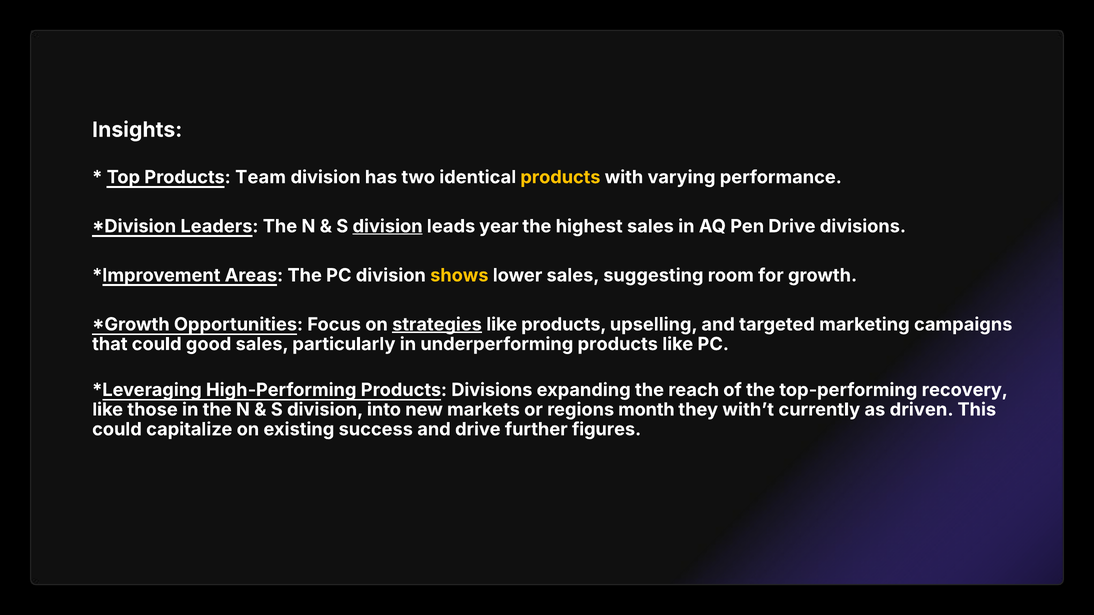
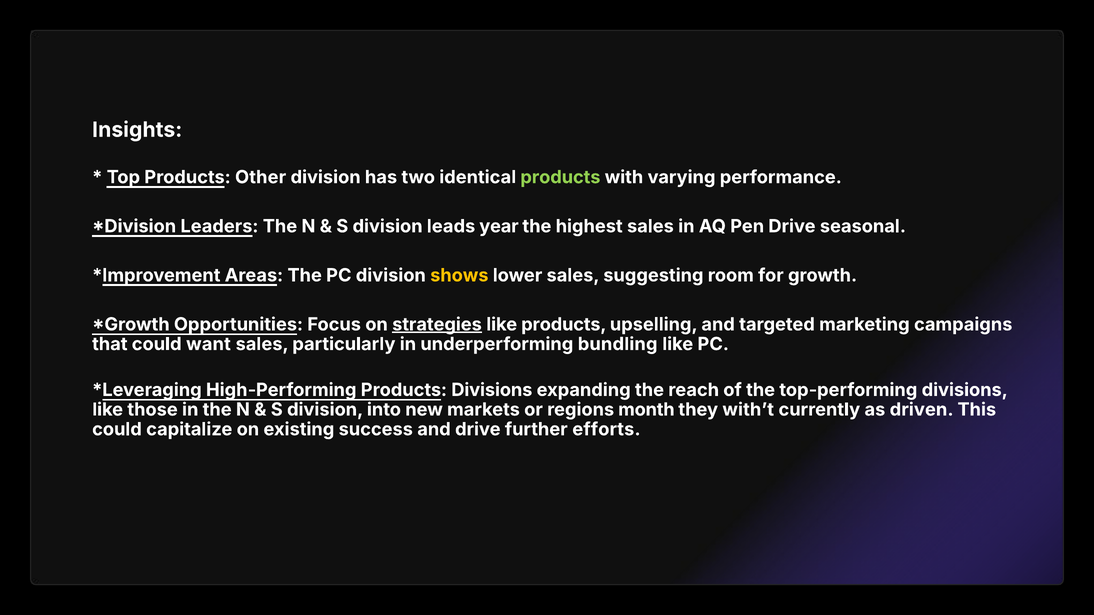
Team: Team -> Other
products at (560, 177) colour: yellow -> light green
division at (388, 226) underline: present -> none
Drive divisions: divisions -> seasonal
good: good -> want
underperforming products: products -> bundling
top-performing recovery: recovery -> divisions
figures: figures -> efforts
